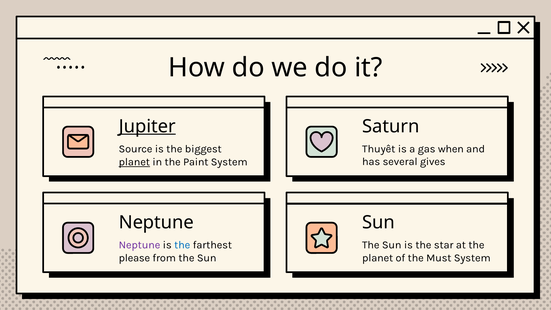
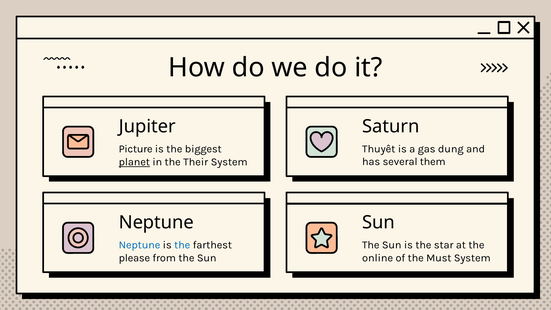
Jupiter underline: present -> none
when: when -> dung
Source: Source -> Picture
gives: gives -> them
Paint: Paint -> Their
Neptune at (139, 245) colour: purple -> blue
planet at (378, 258): planet -> online
